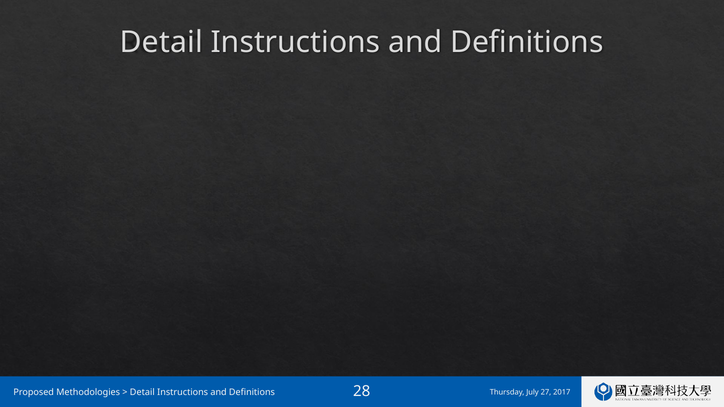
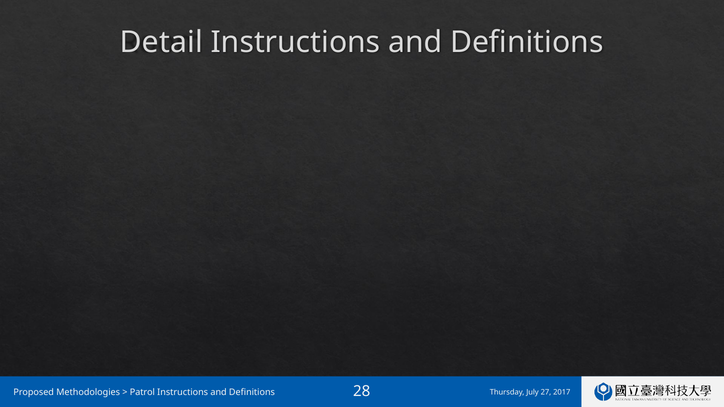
Detail at (142, 392): Detail -> Patrol
